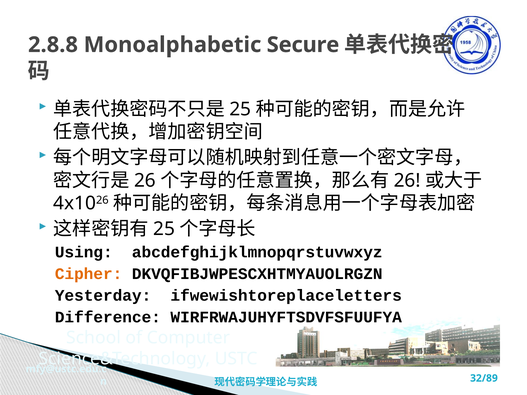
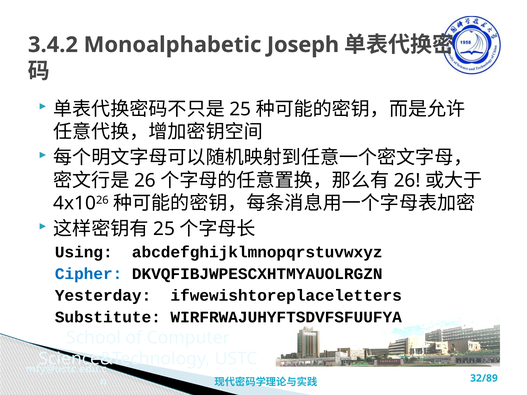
2.8.8: 2.8.8 -> 3.4.2
Secure: Secure -> Joseph
Cipher colour: orange -> blue
Difference: Difference -> Substitute
